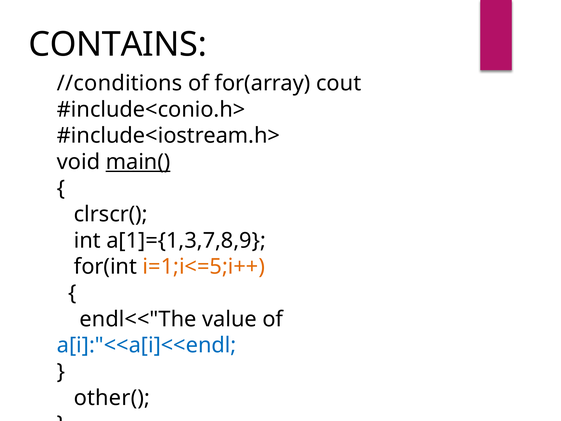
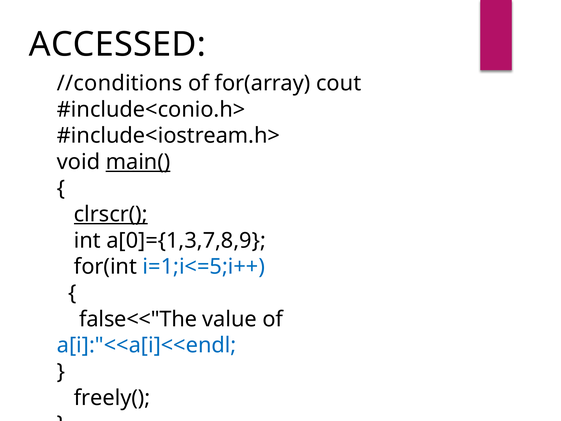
CONTAINS: CONTAINS -> ACCESSED
clrscr( underline: none -> present
a[1]={1,3,7,8,9: a[1]={1,3,7,8,9 -> a[0]={1,3,7,8,9
i=1;i<=5;i++ colour: orange -> blue
endl<<"The: endl<<"The -> false<<"The
other(: other( -> freely(
